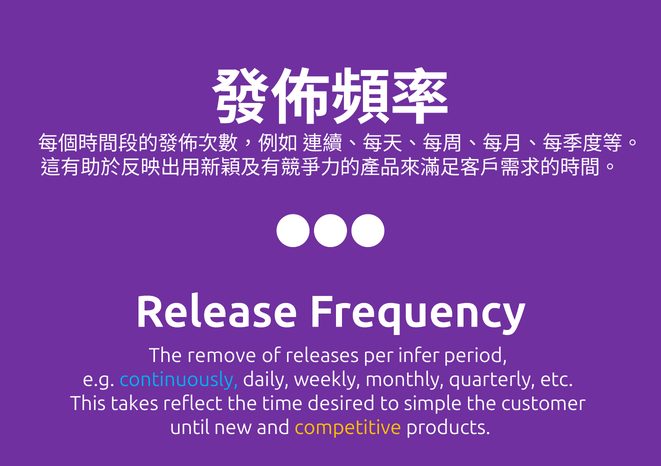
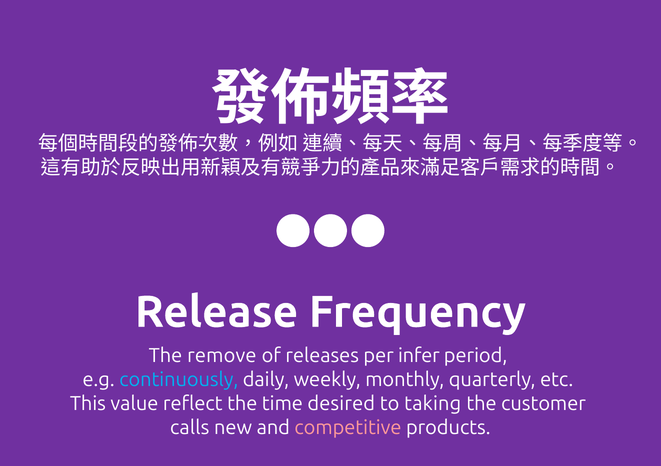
takes: takes -> value
simple: simple -> taking
until: until -> calls
competitive colour: yellow -> pink
